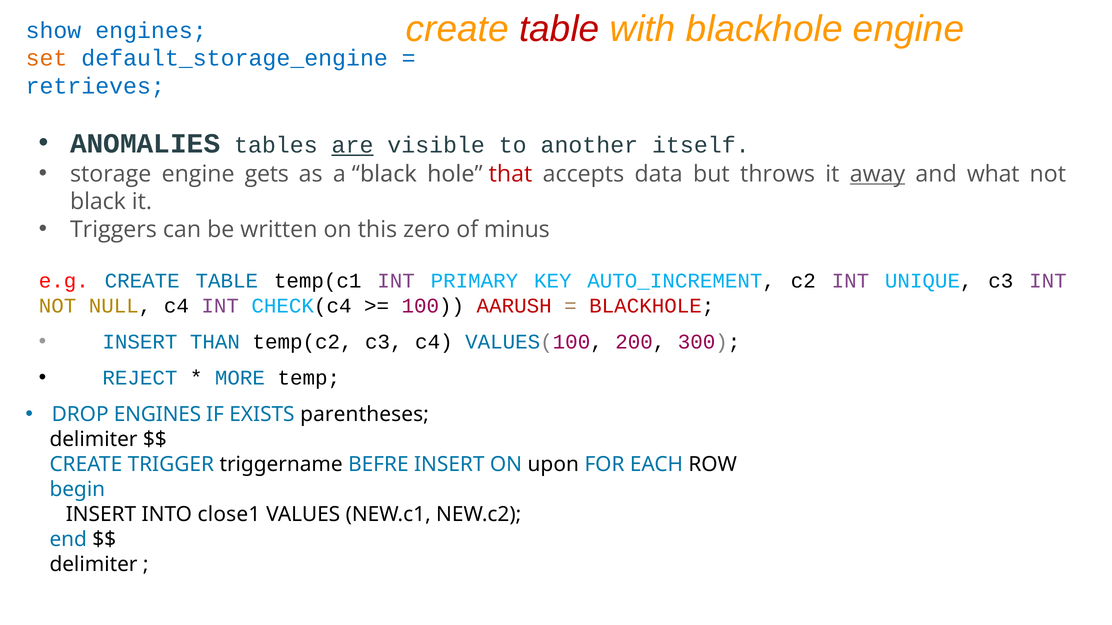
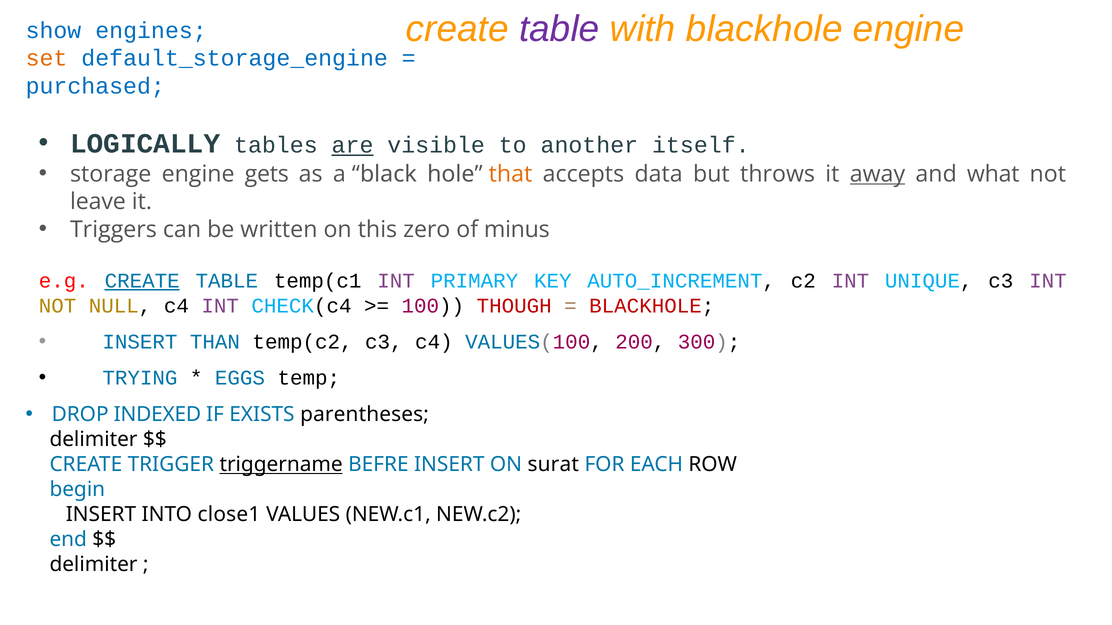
table at (559, 29) colour: red -> purple
retrieves: retrieves -> purchased
ANOMALIES: ANOMALIES -> LOGICALLY
that colour: red -> orange
black at (98, 202): black -> leave
CREATE at (142, 281) underline: none -> present
AARUSH: AARUSH -> THOUGH
REJECT: REJECT -> TRYING
MORE: MORE -> EGGS
DROP ENGINES: ENGINES -> INDEXED
triggername underline: none -> present
upon: upon -> surat
